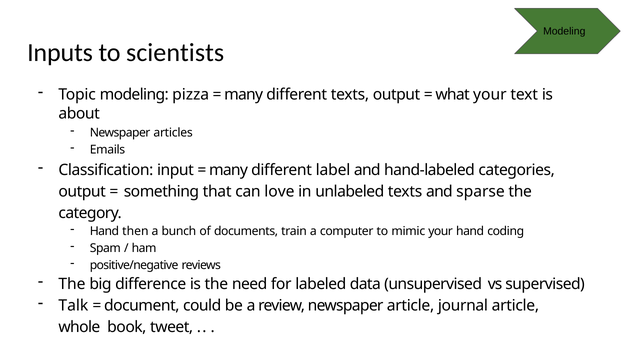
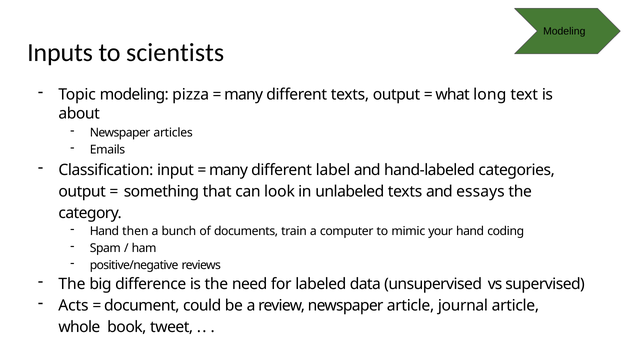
what your: your -> long
love: love -> look
sparse: sparse -> essays
Talk: Talk -> Acts
